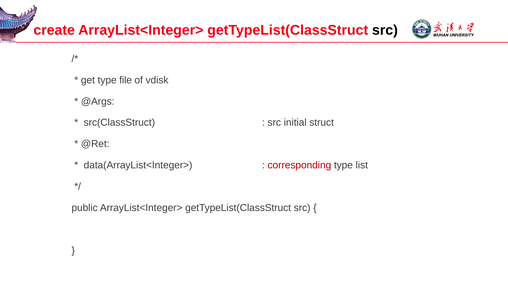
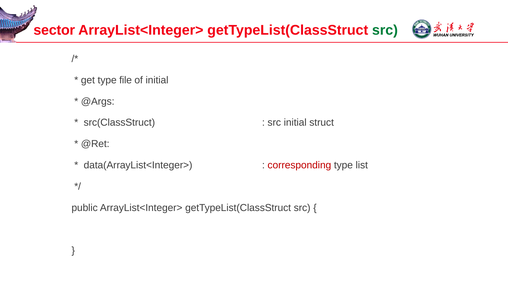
create: create -> sector
src at (385, 30) colour: black -> green
of vdisk: vdisk -> initial
